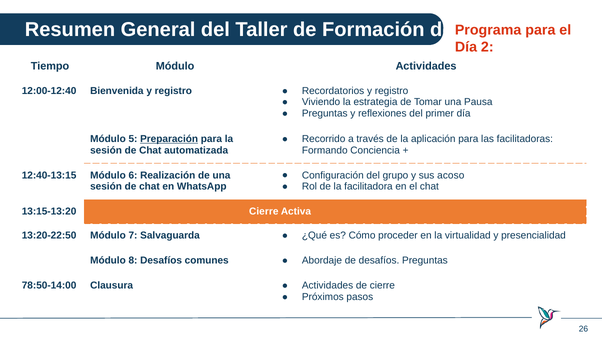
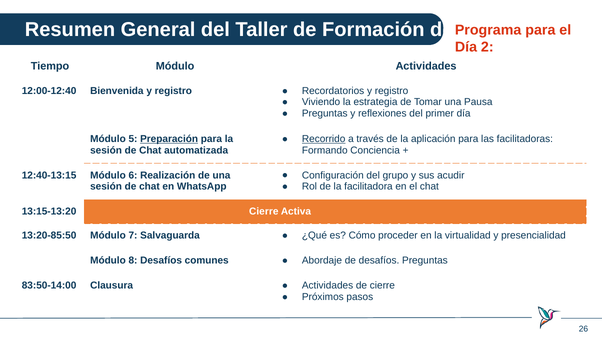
Recorrido underline: none -> present
acoso: acoso -> acudir
13:20-22:50: 13:20-22:50 -> 13:20-85:50
78:50-14:00: 78:50-14:00 -> 83:50-14:00
